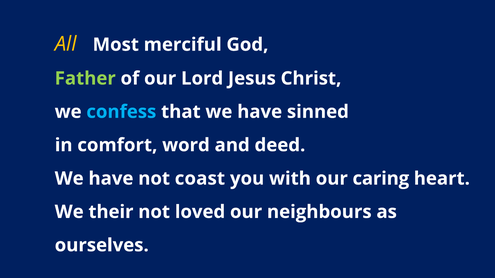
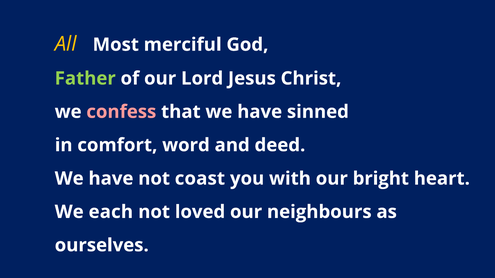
confess colour: light blue -> pink
caring: caring -> bright
their: their -> each
